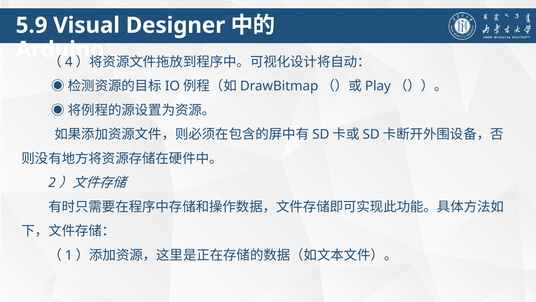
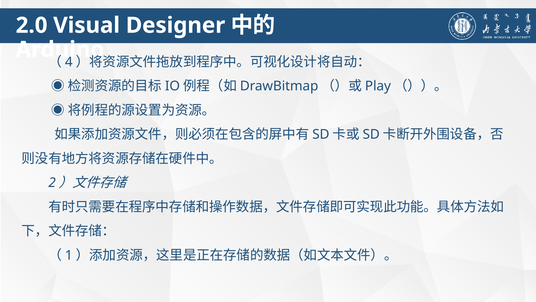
5.9: 5.9 -> 2.0
